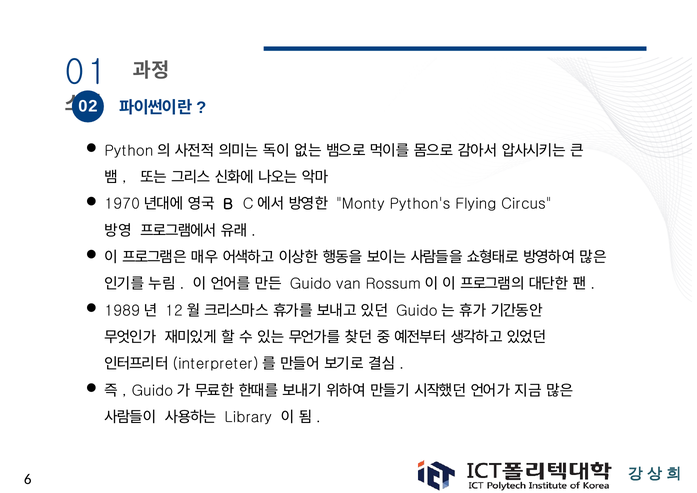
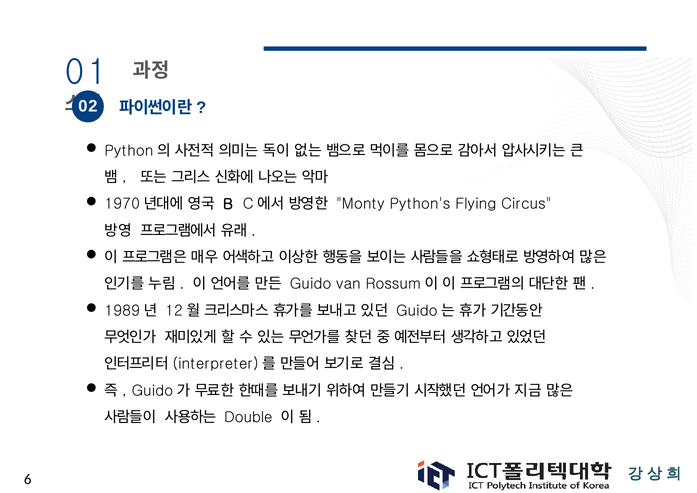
Library: Library -> Double
